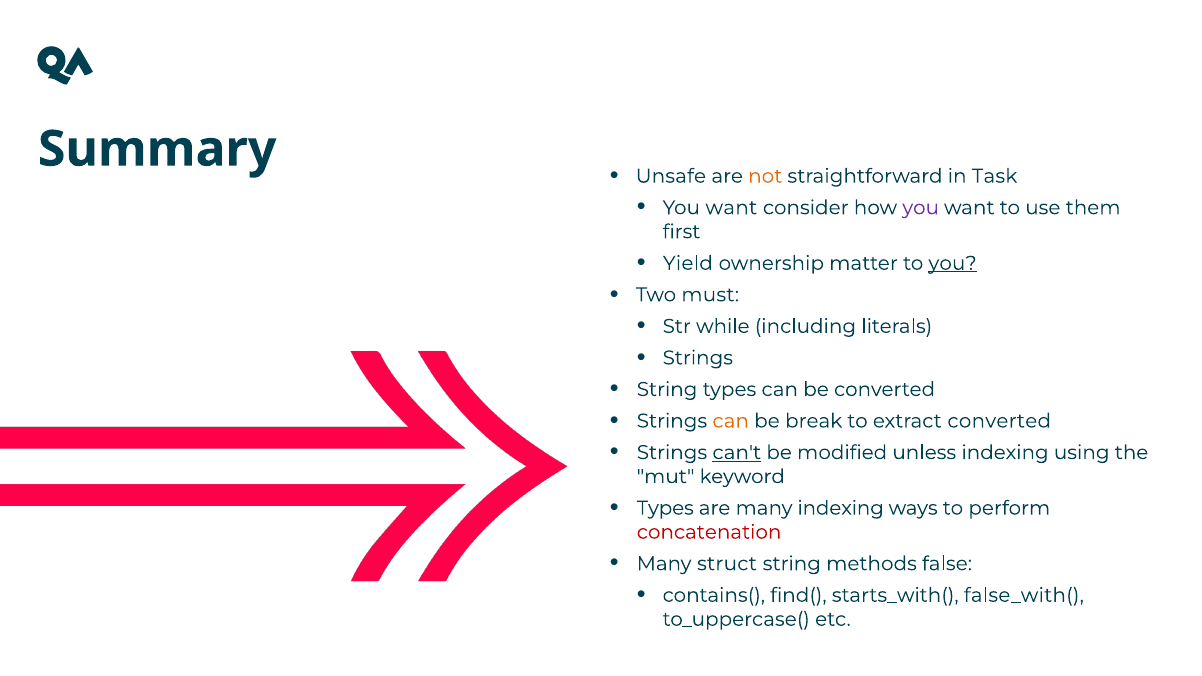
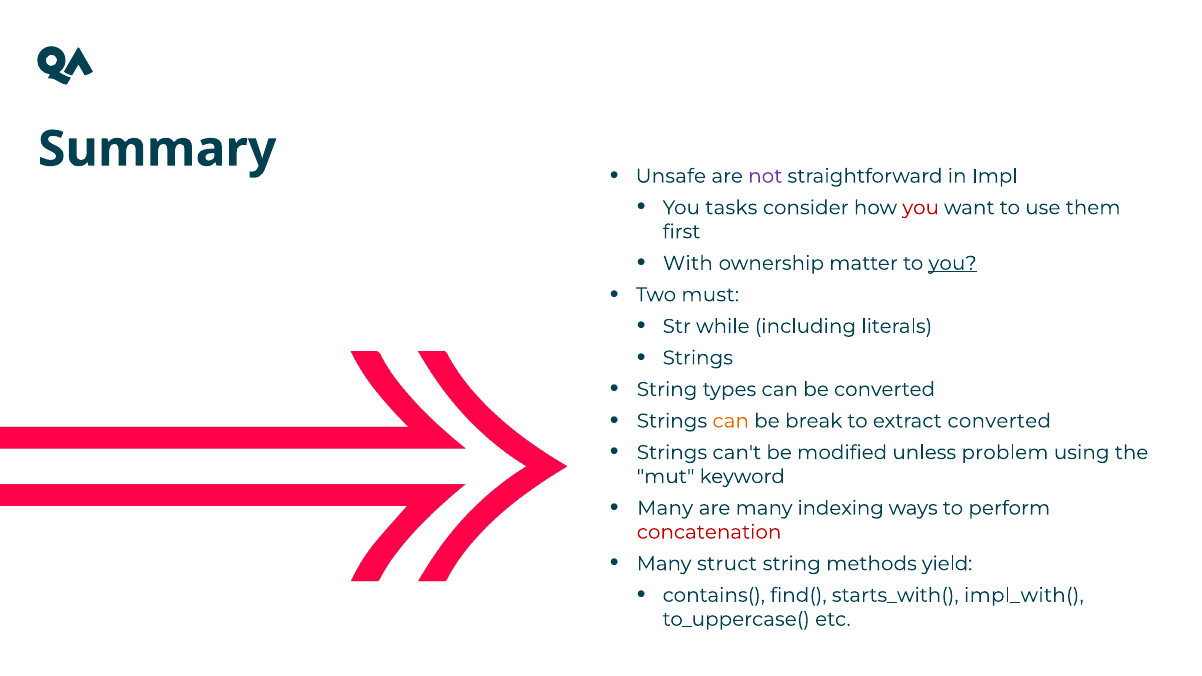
not colour: orange -> purple
Task: Task -> Impl
want at (731, 208): want -> tasks
you at (921, 208) colour: purple -> red
Yield: Yield -> With
can't underline: present -> none
unless indexing: indexing -> problem
Types at (665, 508): Types -> Many
false: false -> yield
false_with(: false_with( -> impl_with(
